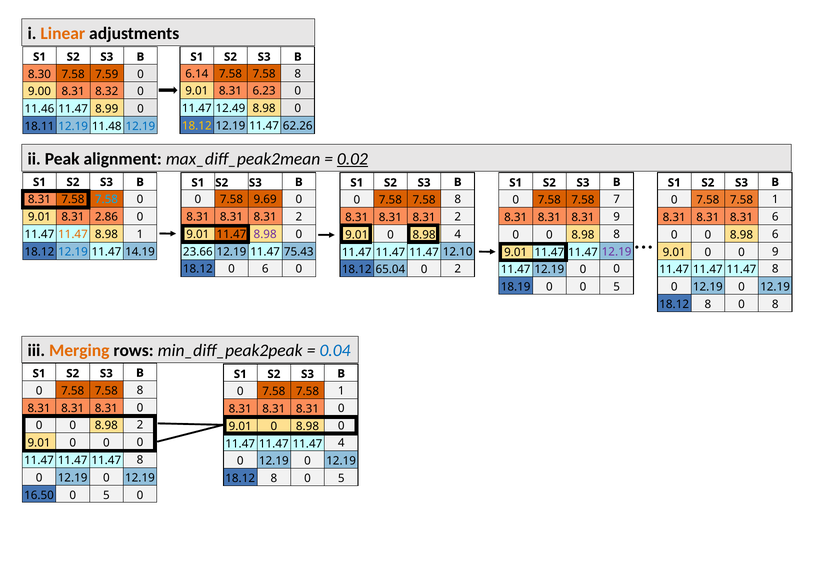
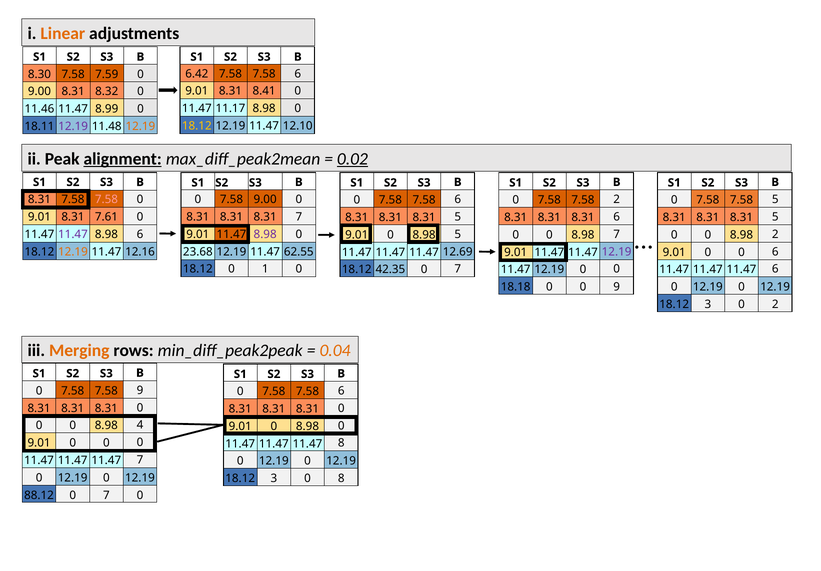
6.14: 6.14 -> 6.42
8 at (298, 74): 8 -> 6
6.23: 6.23 -> 8.41
12.49: 12.49 -> 11.17
62.26: 62.26 -> 12.10
12.19 at (73, 127) colour: blue -> purple
12.19 at (140, 127) colour: blue -> orange
alignment underline: none -> present
7.58 9.69: 9.69 -> 9.00
7.58 at (106, 200) colour: light blue -> pink
8 at (458, 200): 8 -> 6
7 at (617, 200): 7 -> 2
1 at (775, 200): 1 -> 5
2 at (299, 217): 2 -> 7
2.86: 2.86 -> 7.61
2 at (458, 217): 2 -> 5
9 at (617, 217): 9 -> 6
6 at (775, 217): 6 -> 5
11.47 at (73, 235) colour: orange -> purple
8.98 1: 1 -> 6
4 at (458, 235): 4 -> 5
8 at (617, 235): 8 -> 7
6 at (775, 235): 6 -> 2
23.66: 23.66 -> 23.68
75.43: 75.43 -> 62.55
12.19 at (73, 252) colour: blue -> orange
14.19: 14.19 -> 12.16
12.10: 12.10 -> 12.69
9 at (775, 252): 9 -> 6
0 6: 6 -> 1
65.04: 65.04 -> 42.35
2 at (458, 269): 2 -> 7
8 at (775, 269): 8 -> 6
18.19: 18.19 -> 18.18
0 0 5: 5 -> 9
8 at (708, 305): 8 -> 3
0 8: 8 -> 2
0.04 colour: blue -> orange
8 at (140, 391): 8 -> 9
1 at (341, 391): 1 -> 6
2 at (140, 426): 2 -> 4
4 at (341, 444): 4 -> 8
8 at (140, 460): 8 -> 7
8 at (274, 479): 8 -> 3
5 at (341, 479): 5 -> 8
16.50: 16.50 -> 88.12
5 at (106, 496): 5 -> 7
